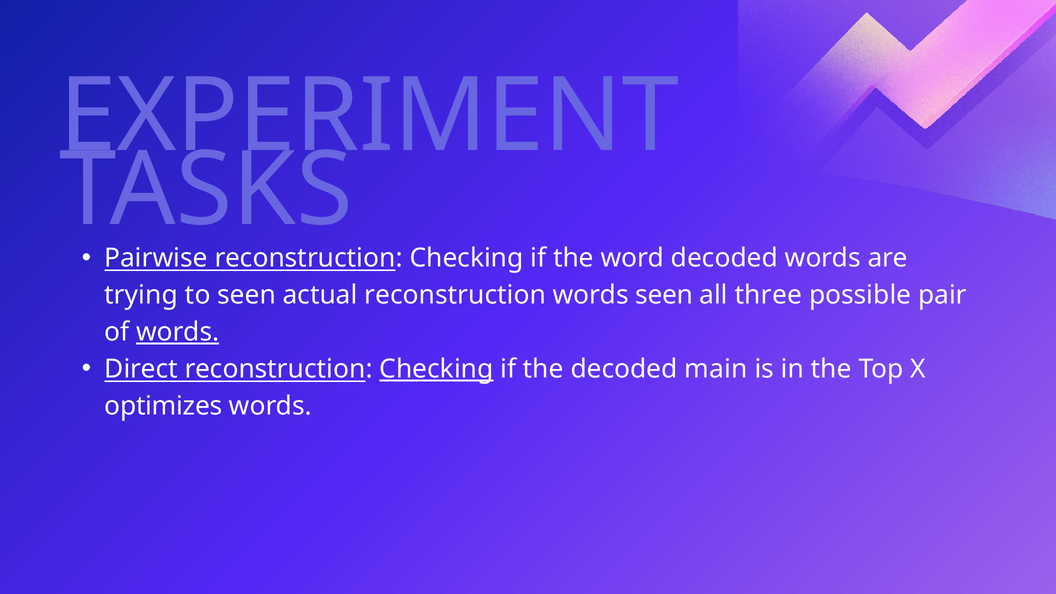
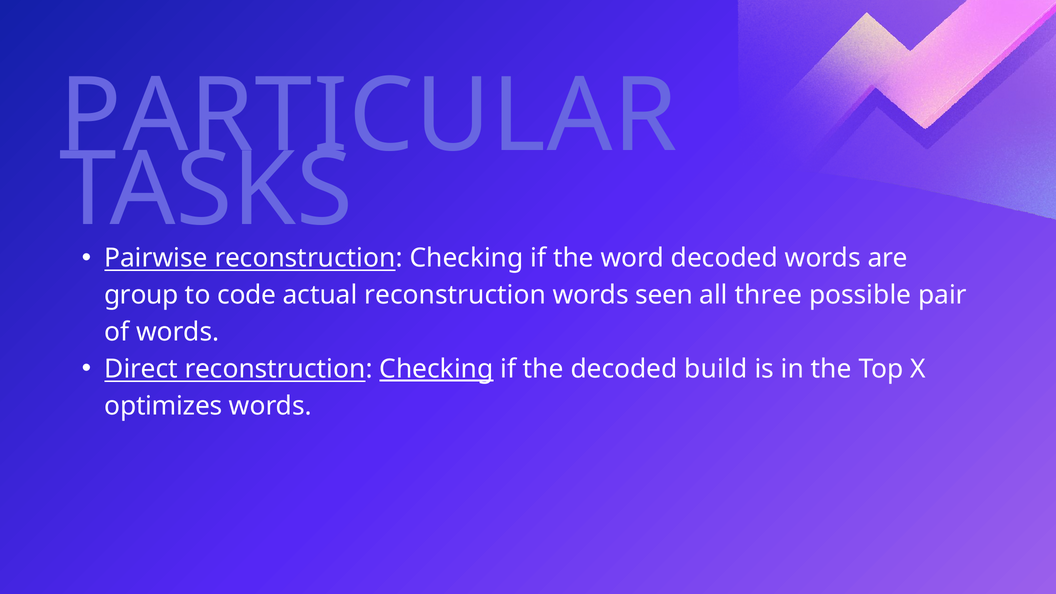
EXPERIMENT: EXPERIMENT -> PARTICULAR
trying: trying -> group
to seen: seen -> code
words at (178, 332) underline: present -> none
main: main -> build
